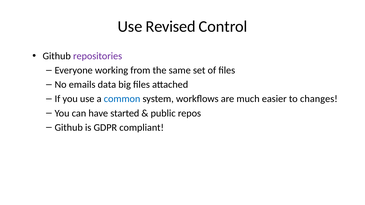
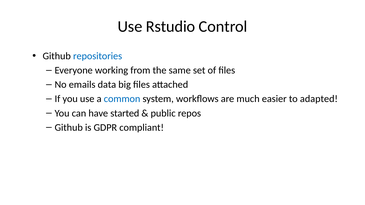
Revised: Revised -> Rstudio
repositories colour: purple -> blue
changes: changes -> adapted
